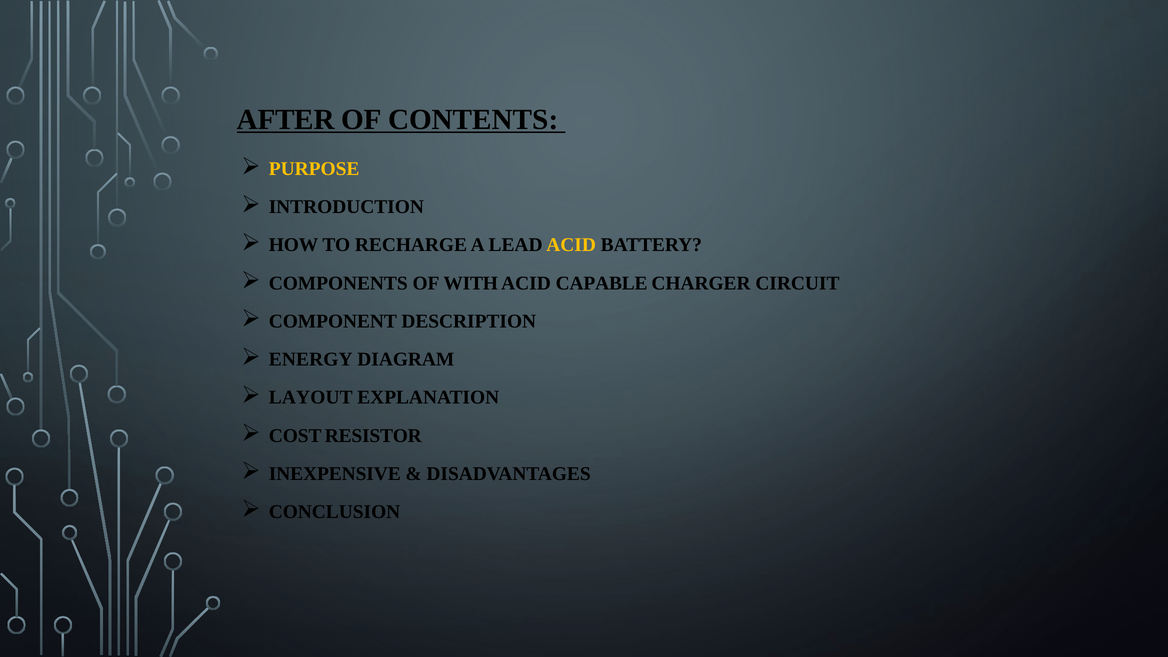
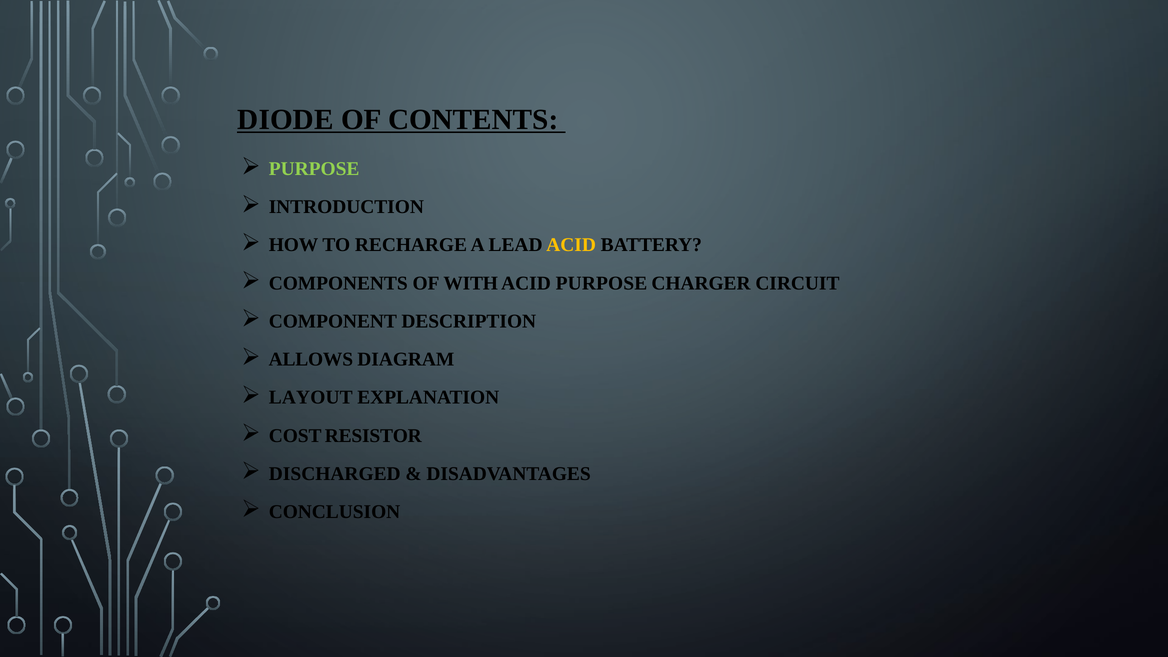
AFTER: AFTER -> DIODE
PURPOSE at (314, 169) colour: yellow -> light green
ACID CAPABLE: CAPABLE -> PURPOSE
ENERGY: ENERGY -> ALLOWS
INEXPENSIVE: INEXPENSIVE -> DISCHARGED
